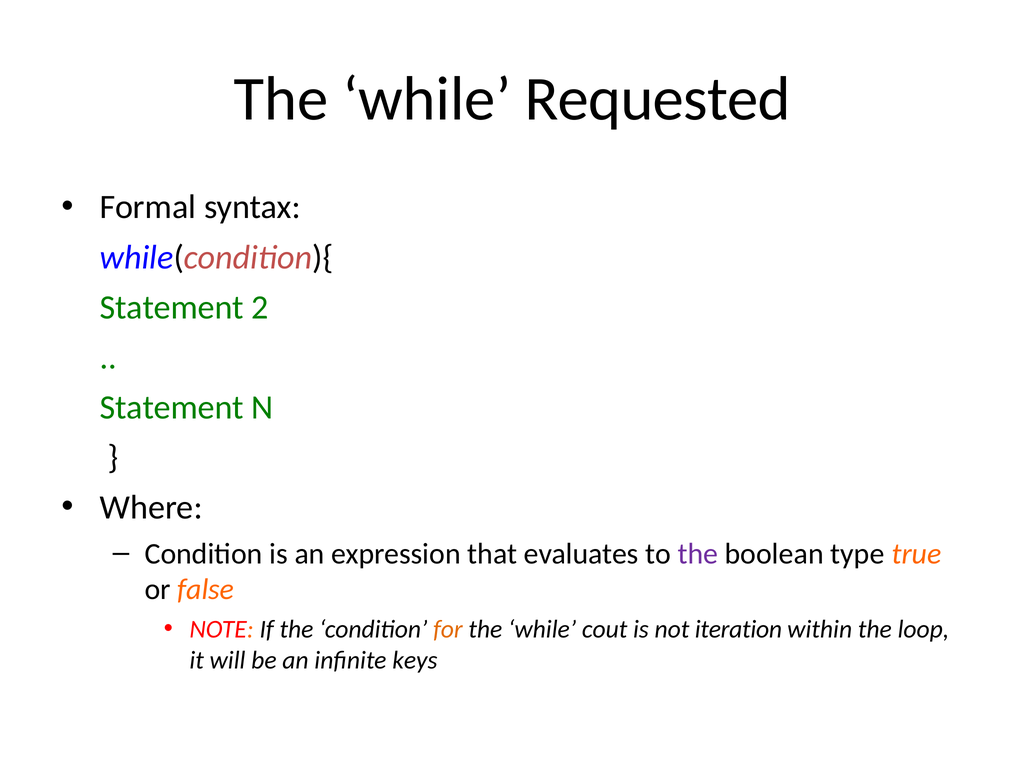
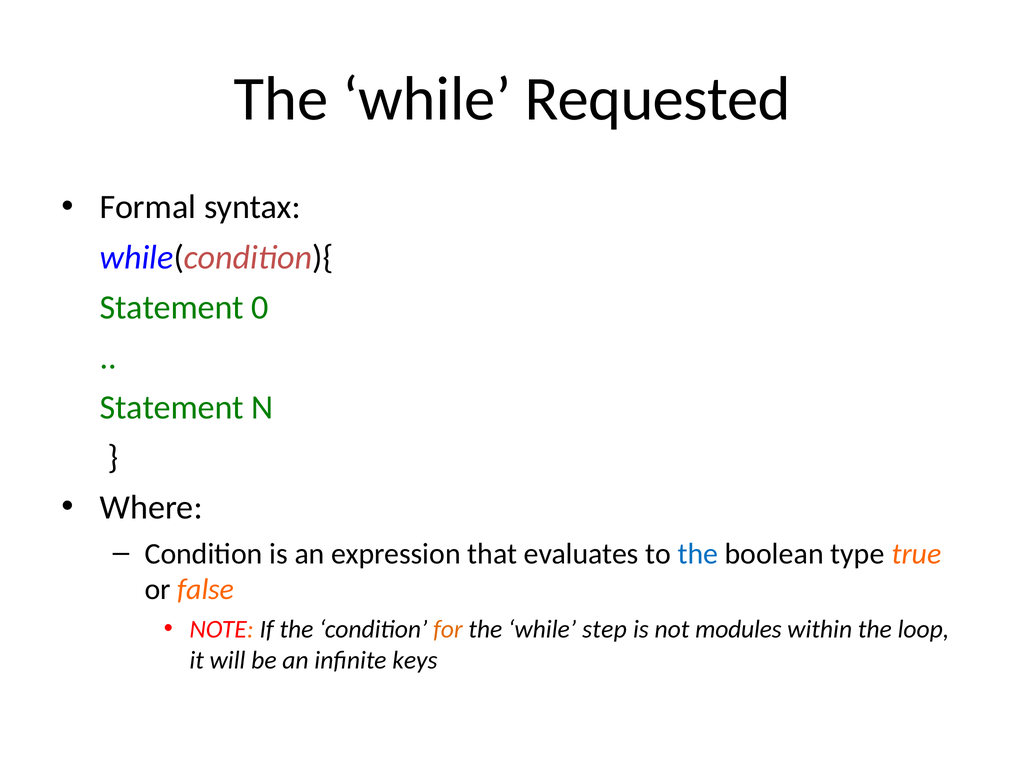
2: 2 -> 0
the at (698, 554) colour: purple -> blue
cout: cout -> step
iteration: iteration -> modules
